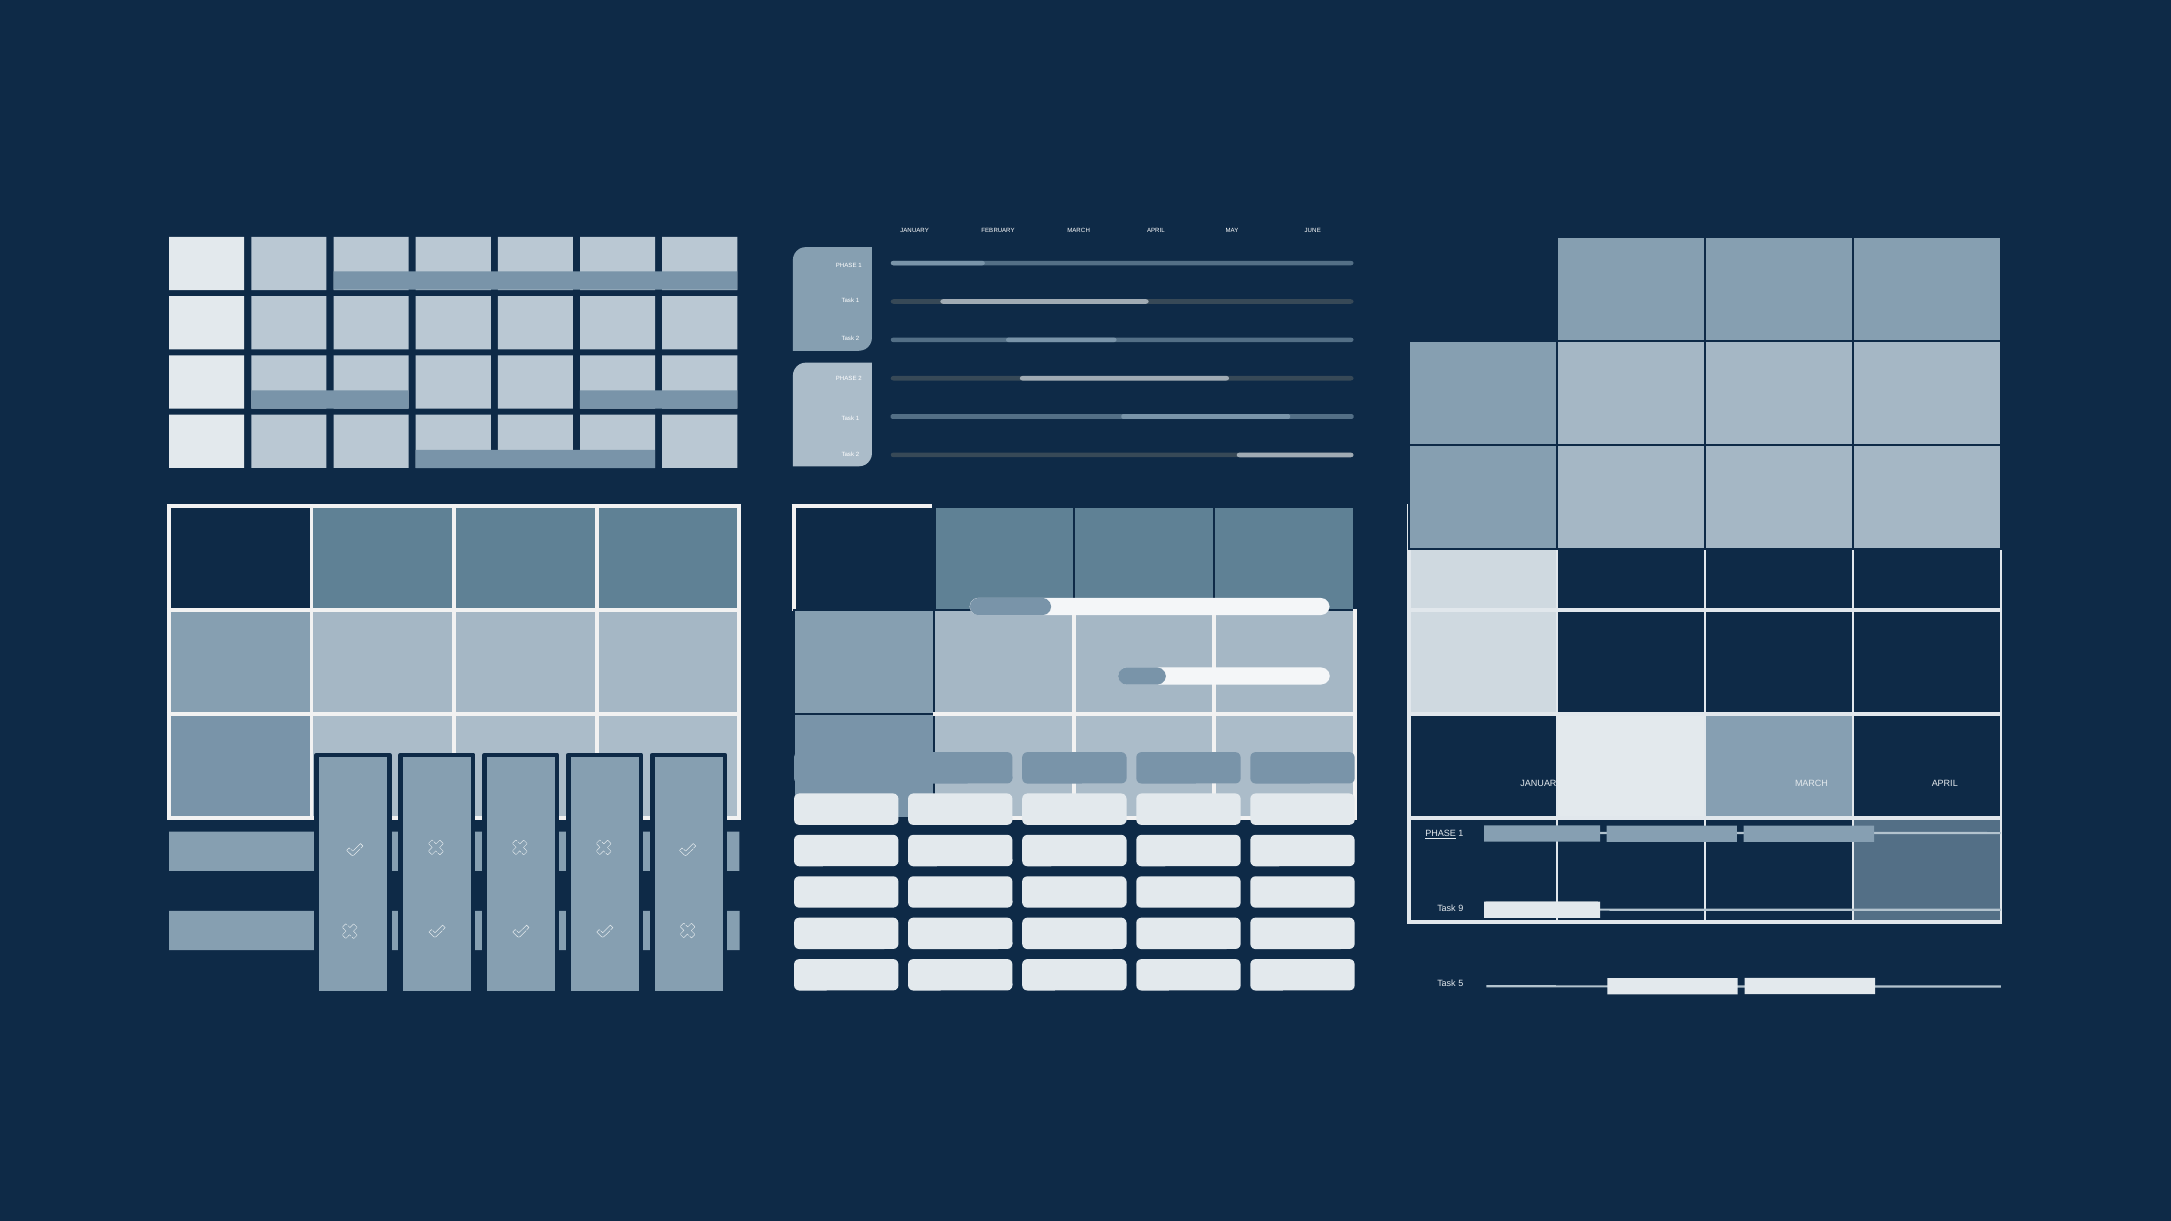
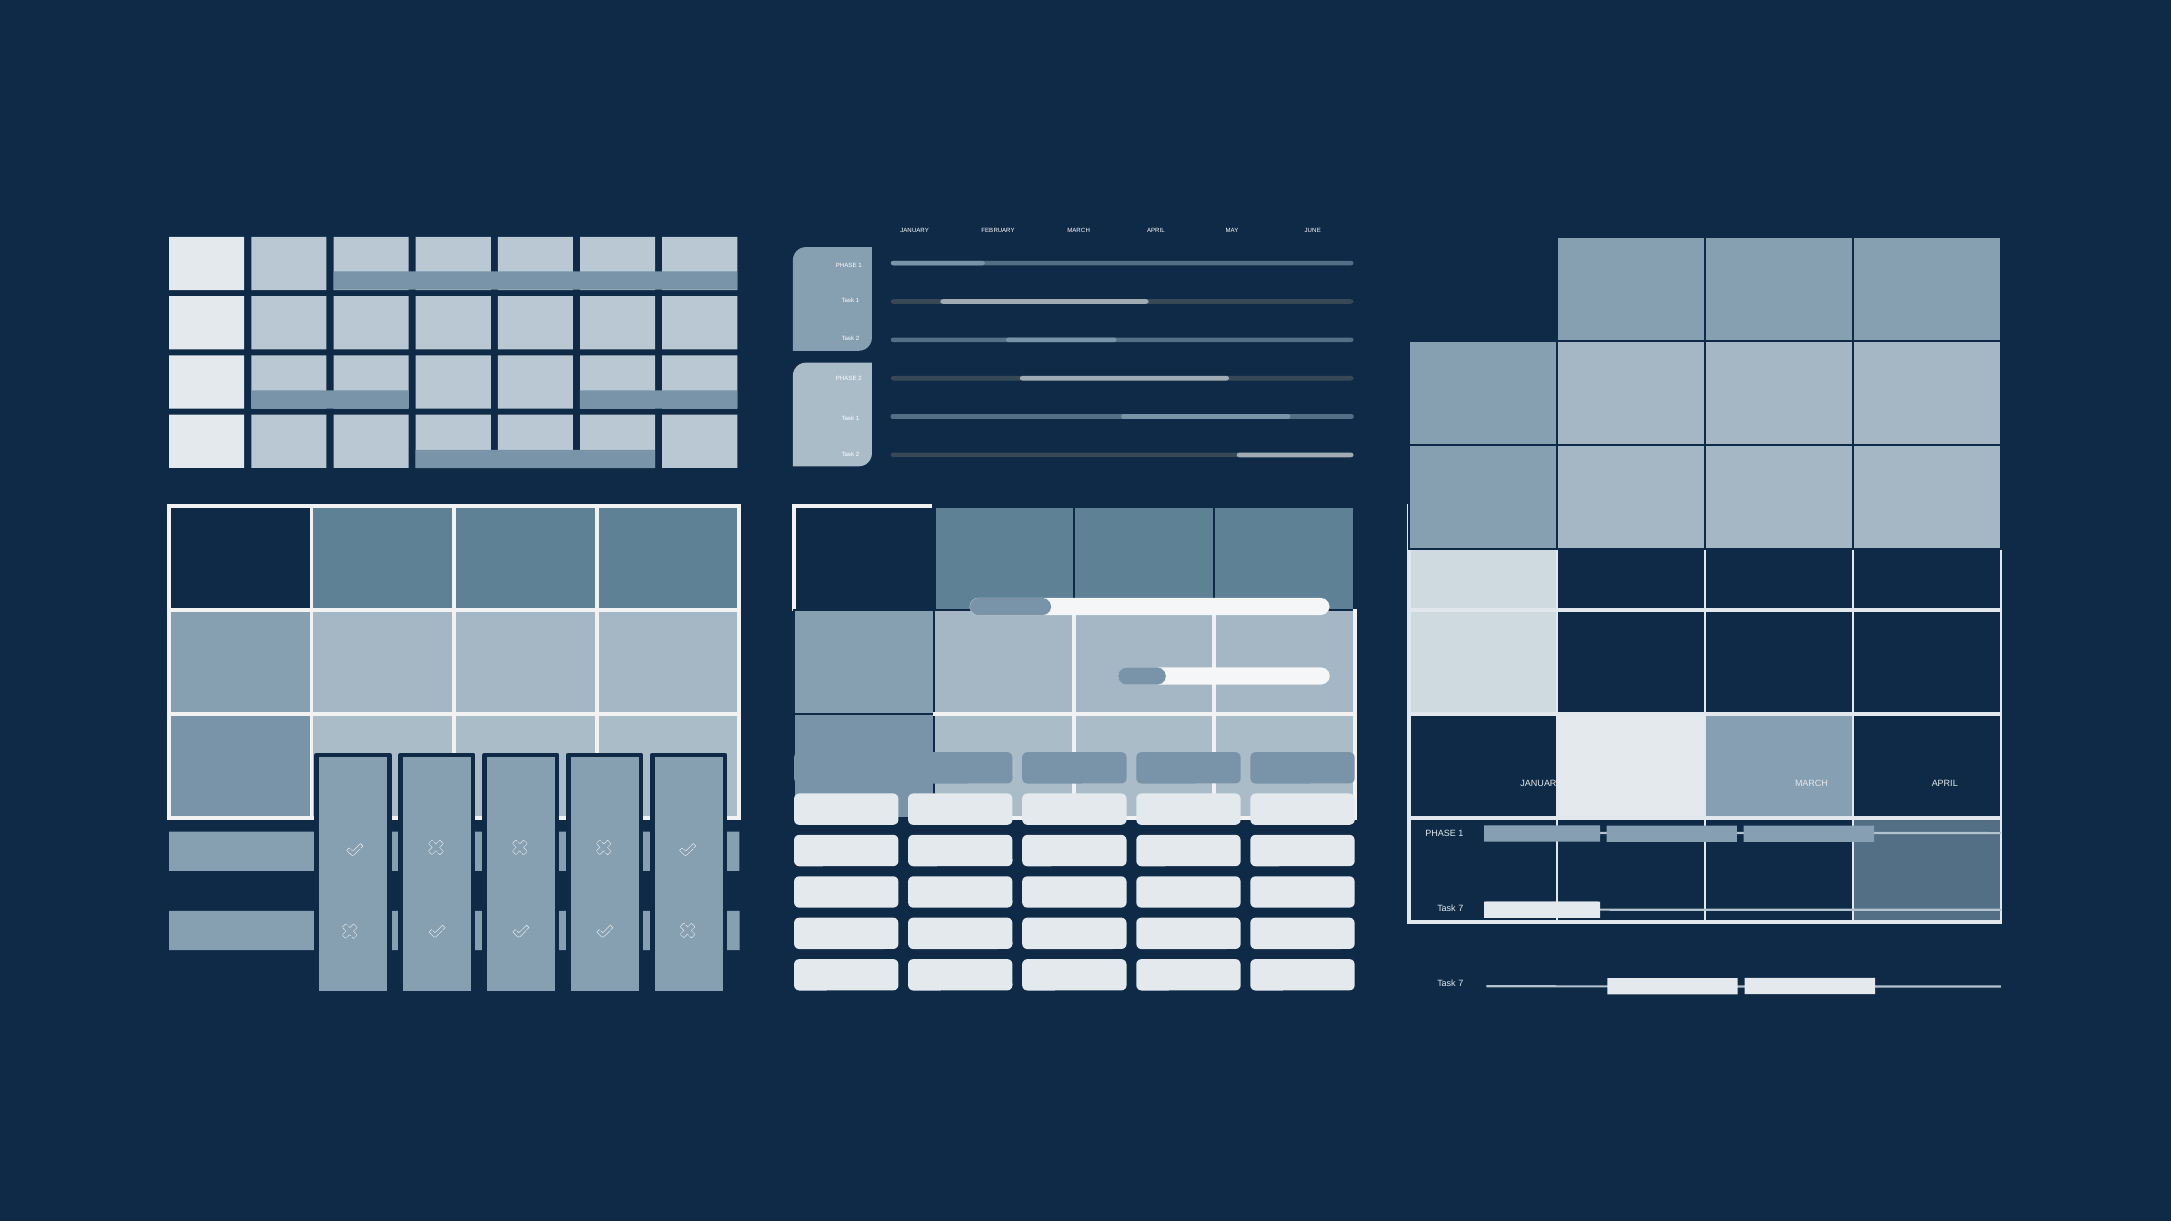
PHASE at (1441, 834) underline: present -> none
9 at (1461, 909): 9 -> 7
5 at (1461, 984): 5 -> 7
